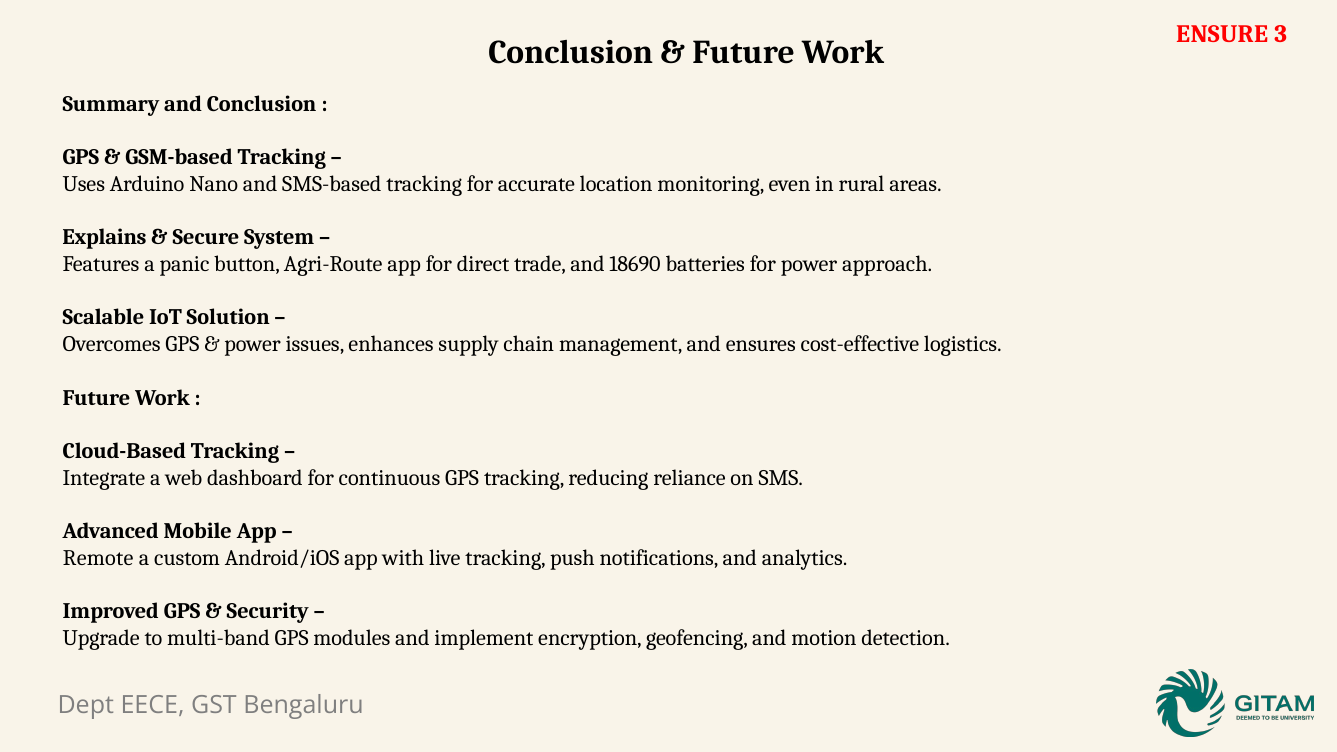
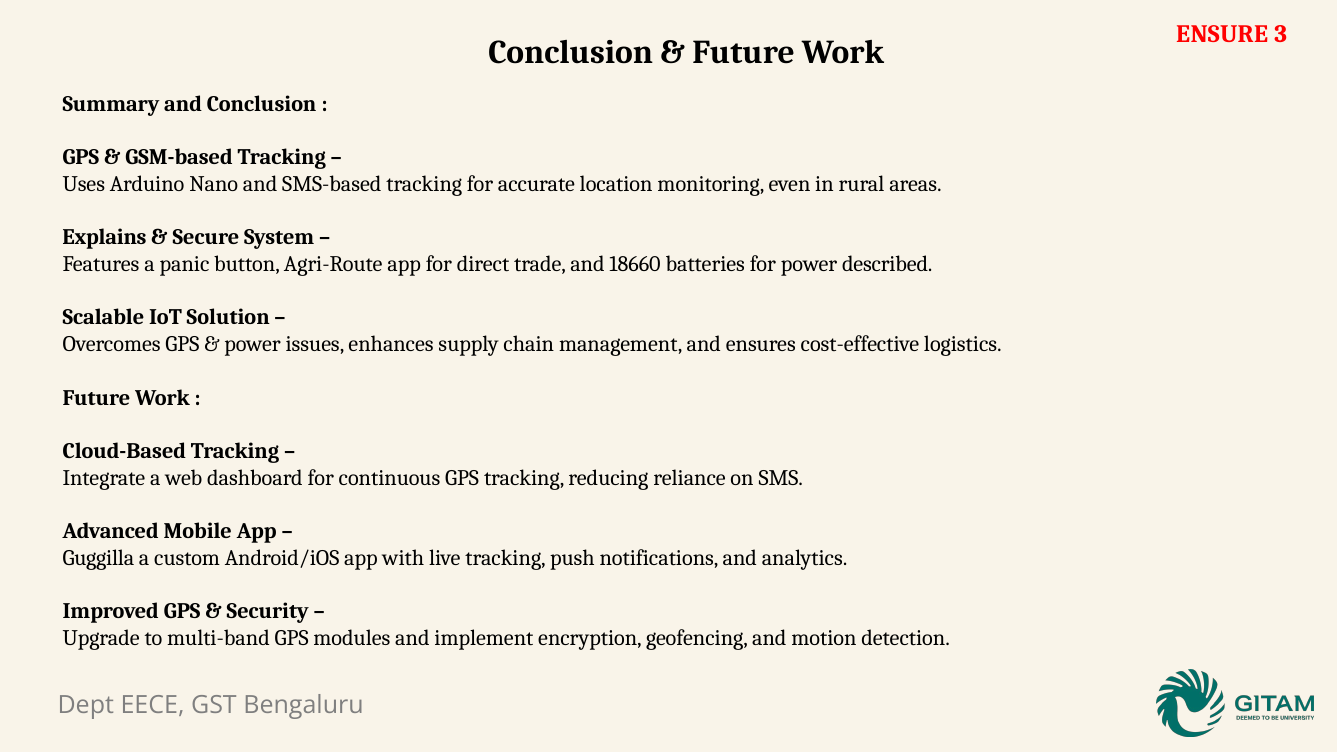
18690: 18690 -> 18660
approach: approach -> described
Remote: Remote -> Guggilla
